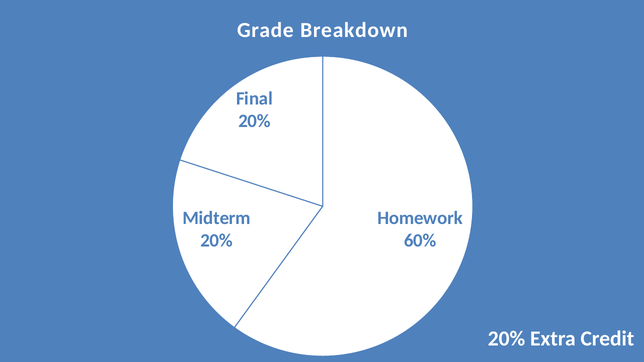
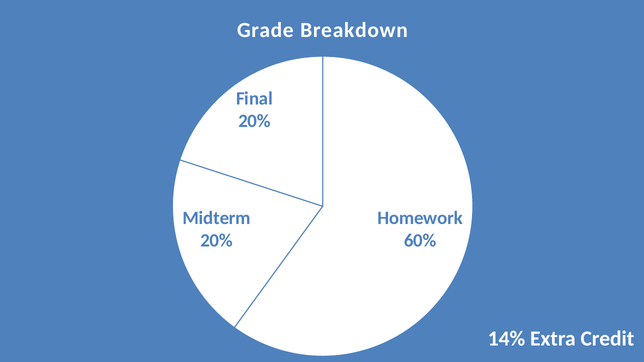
20% at (507, 339): 20% -> 14%
